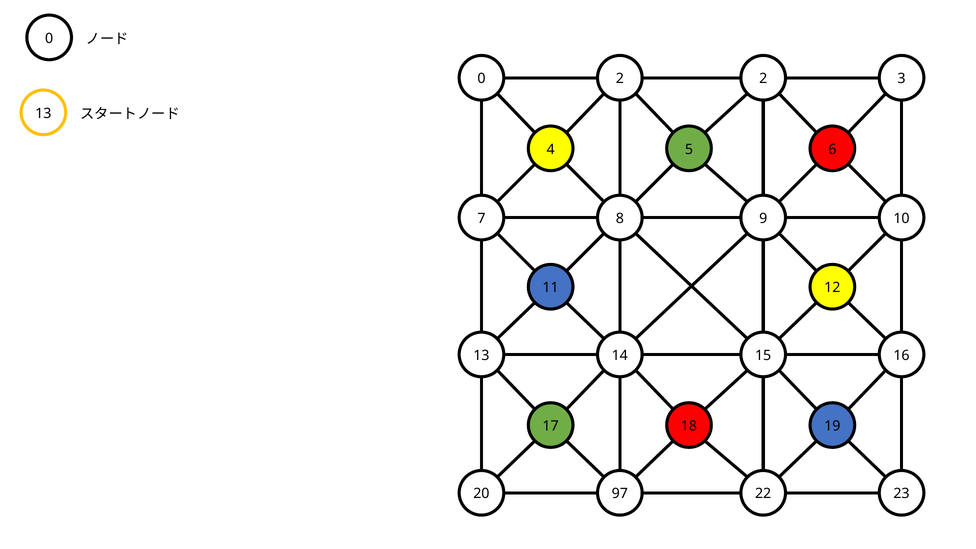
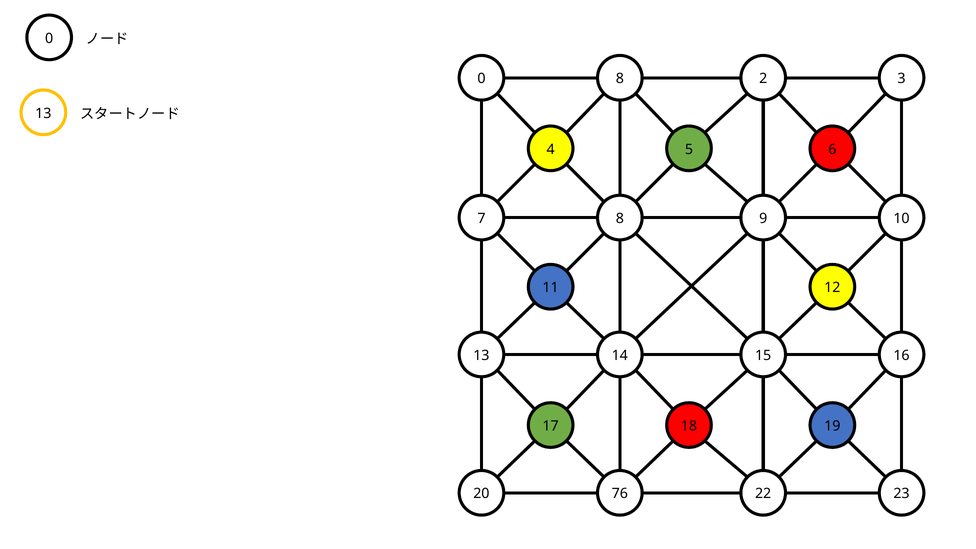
0 2: 2 -> 8
97: 97 -> 76
